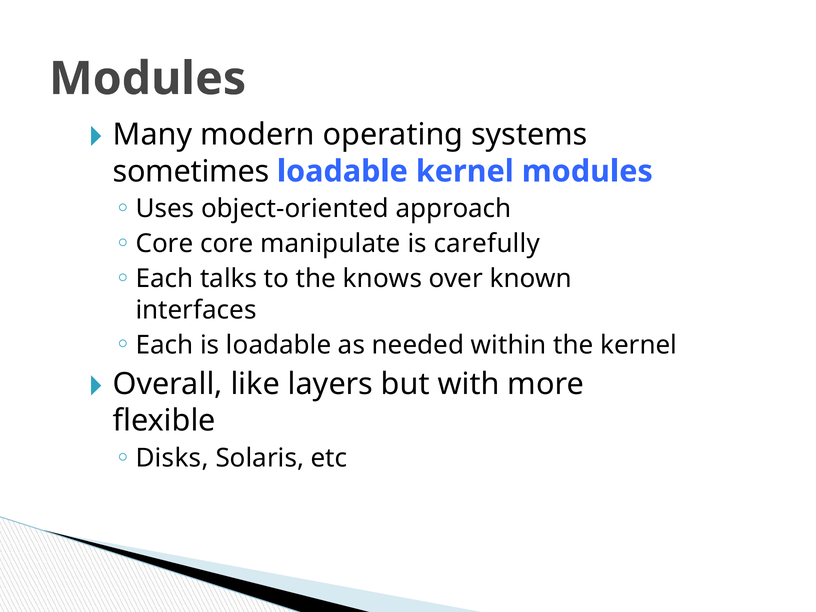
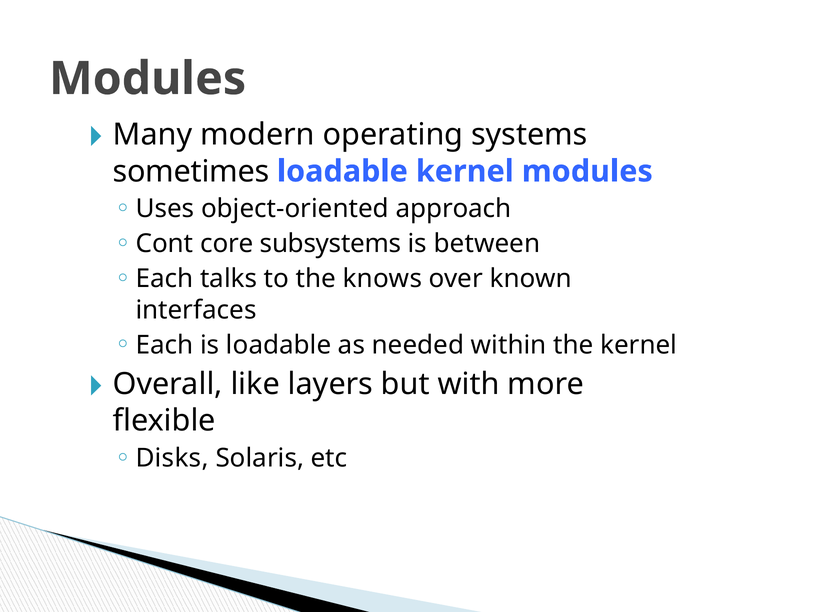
Core at (164, 244): Core -> Cont
manipulate: manipulate -> subsystems
carefully: carefully -> between
